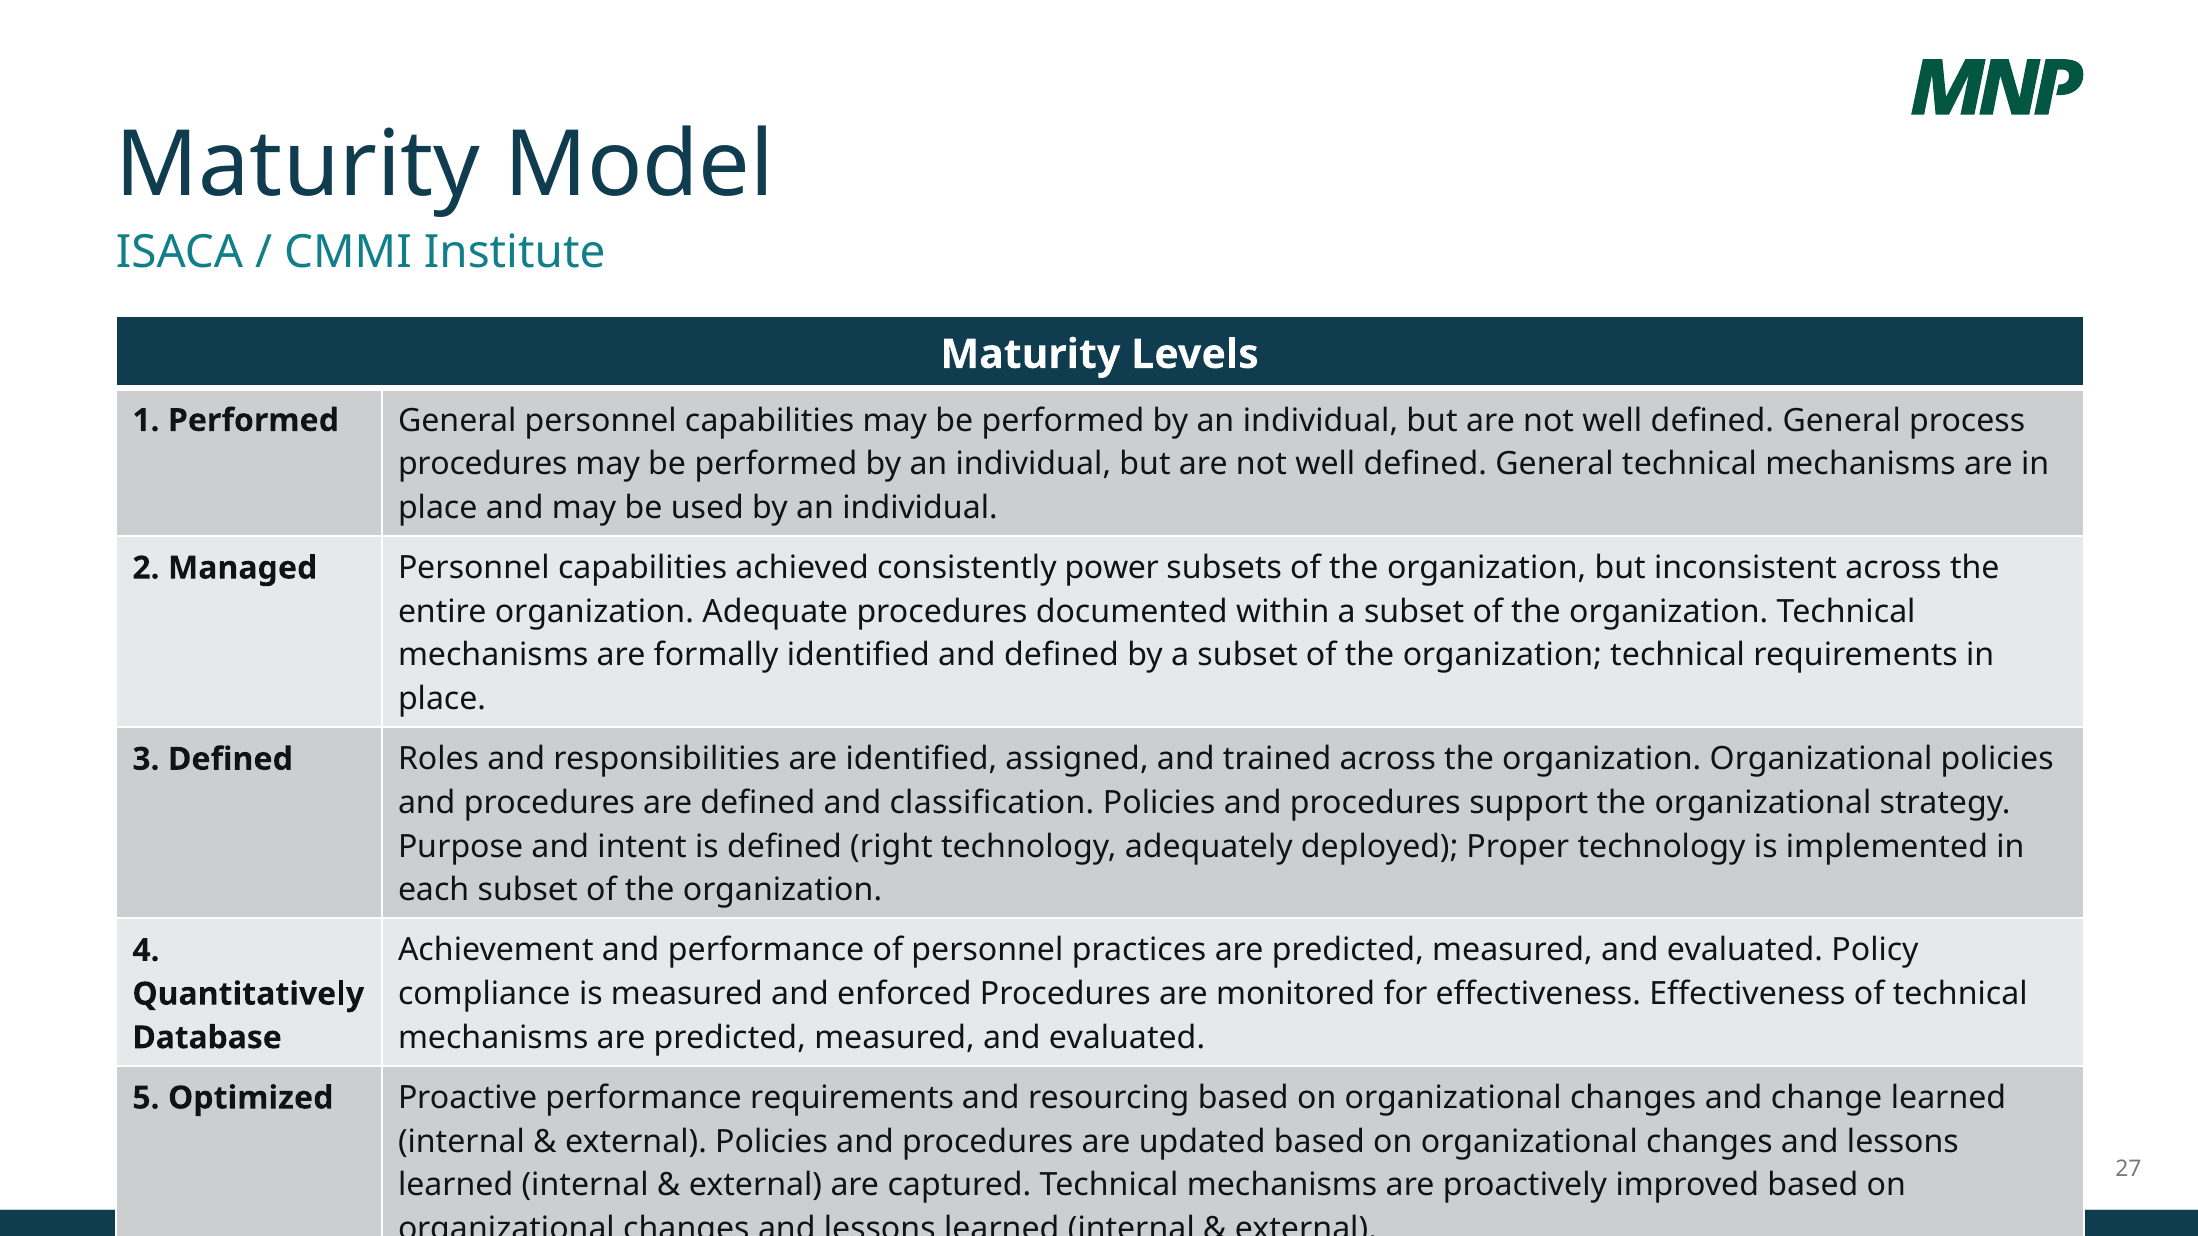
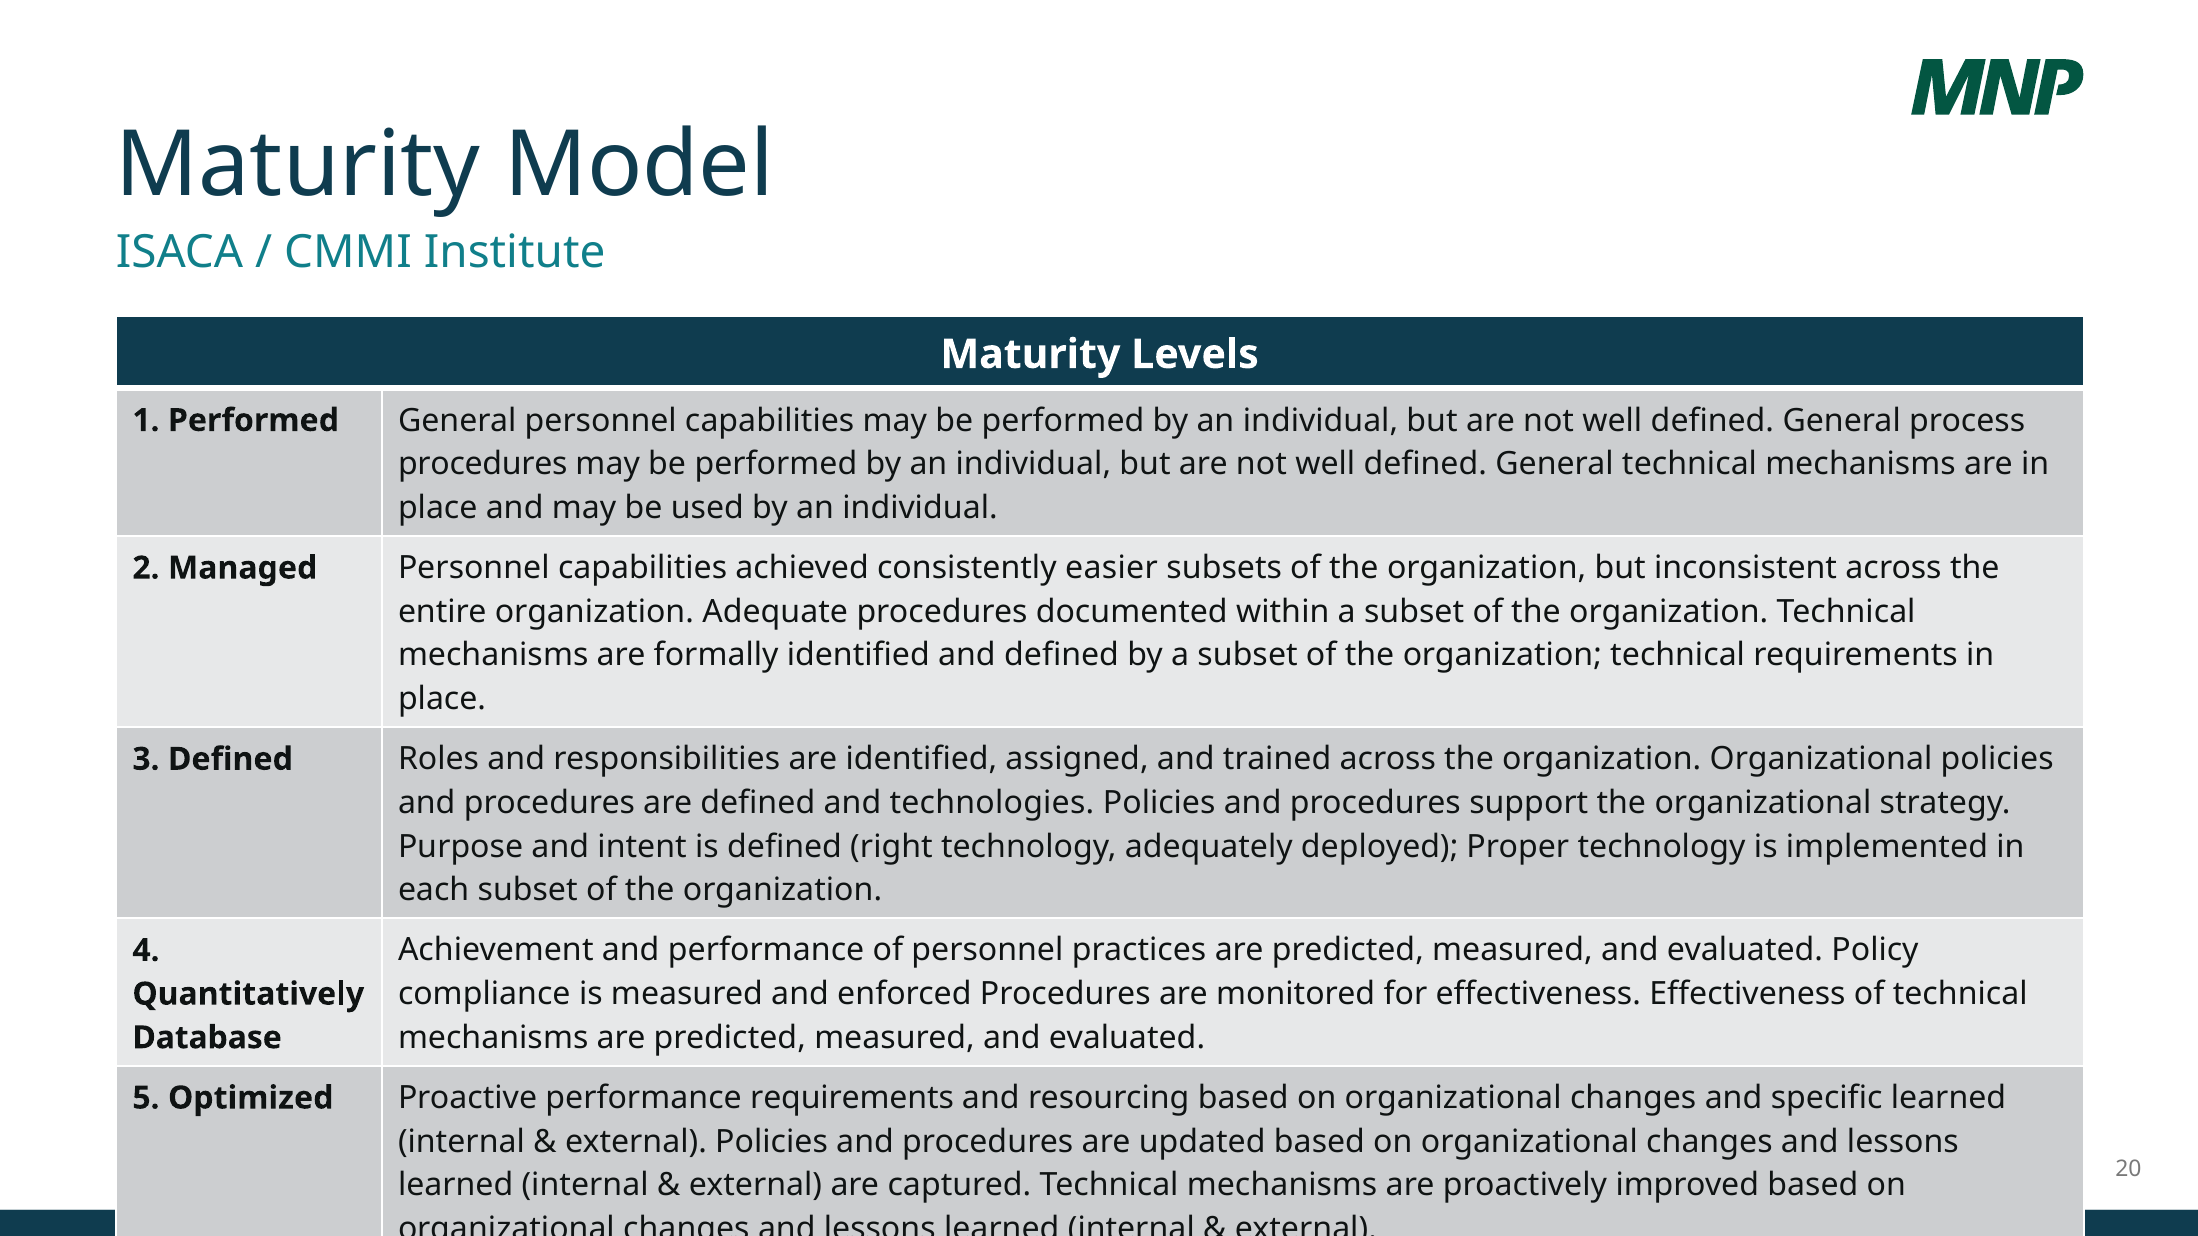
power: power -> easier
classification: classification -> technologies
change: change -> specific
27: 27 -> 20
